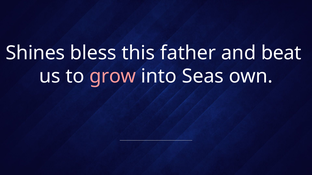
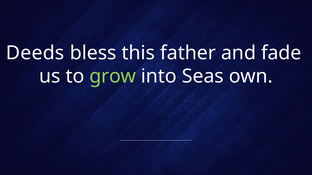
Shines: Shines -> Deeds
beat: beat -> fade
grow colour: pink -> light green
